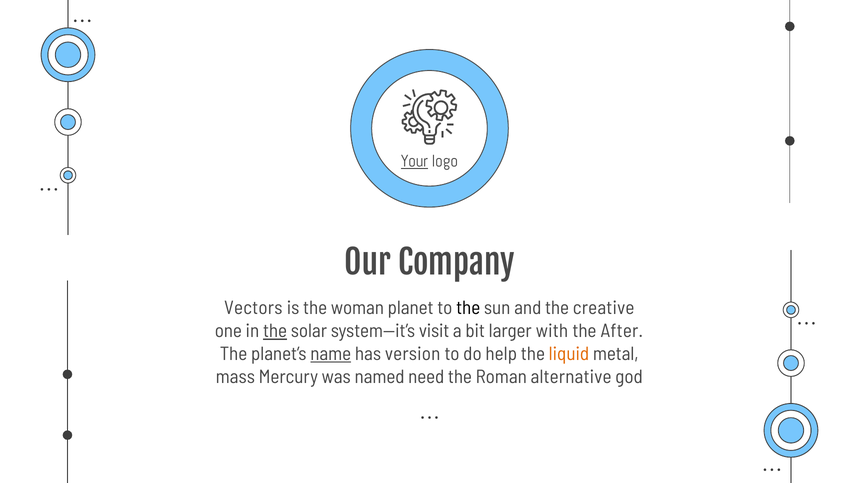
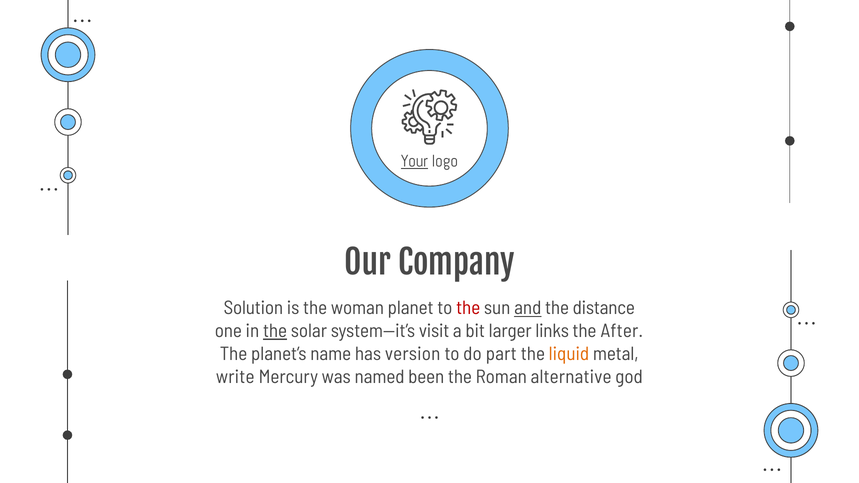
Vectors: Vectors -> Solution
the at (468, 308) colour: black -> red
and underline: none -> present
creative: creative -> distance
with: with -> links
name underline: present -> none
help: help -> part
mass: mass -> write
need: need -> been
